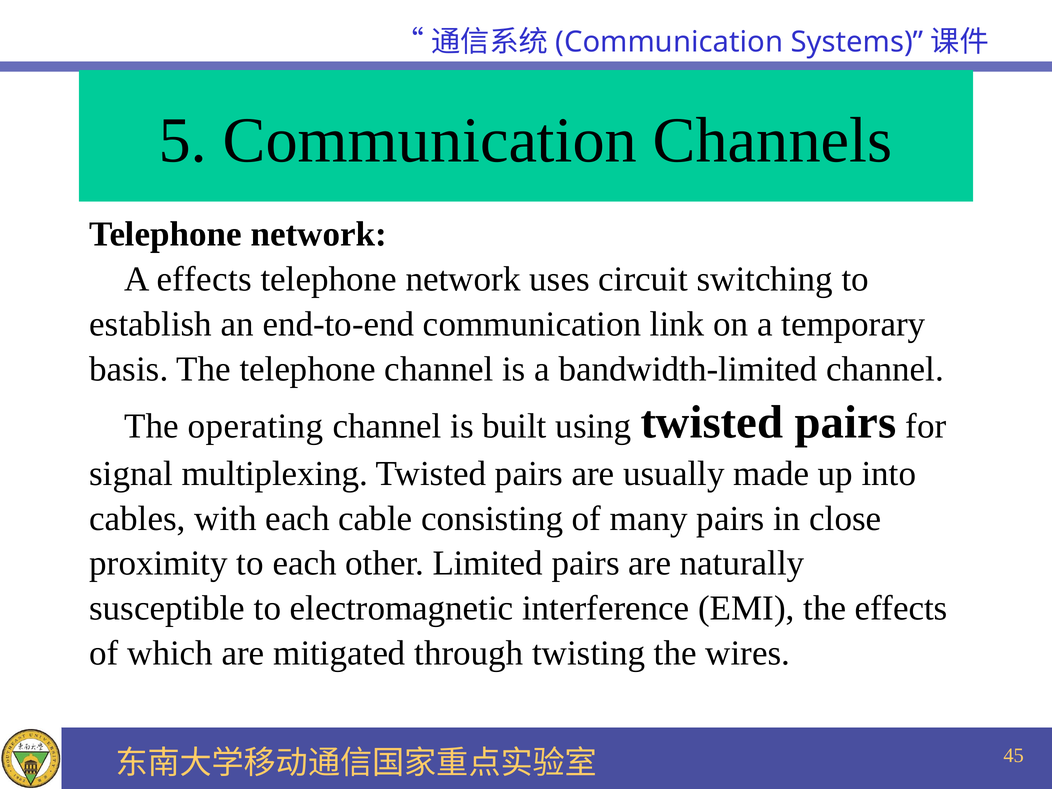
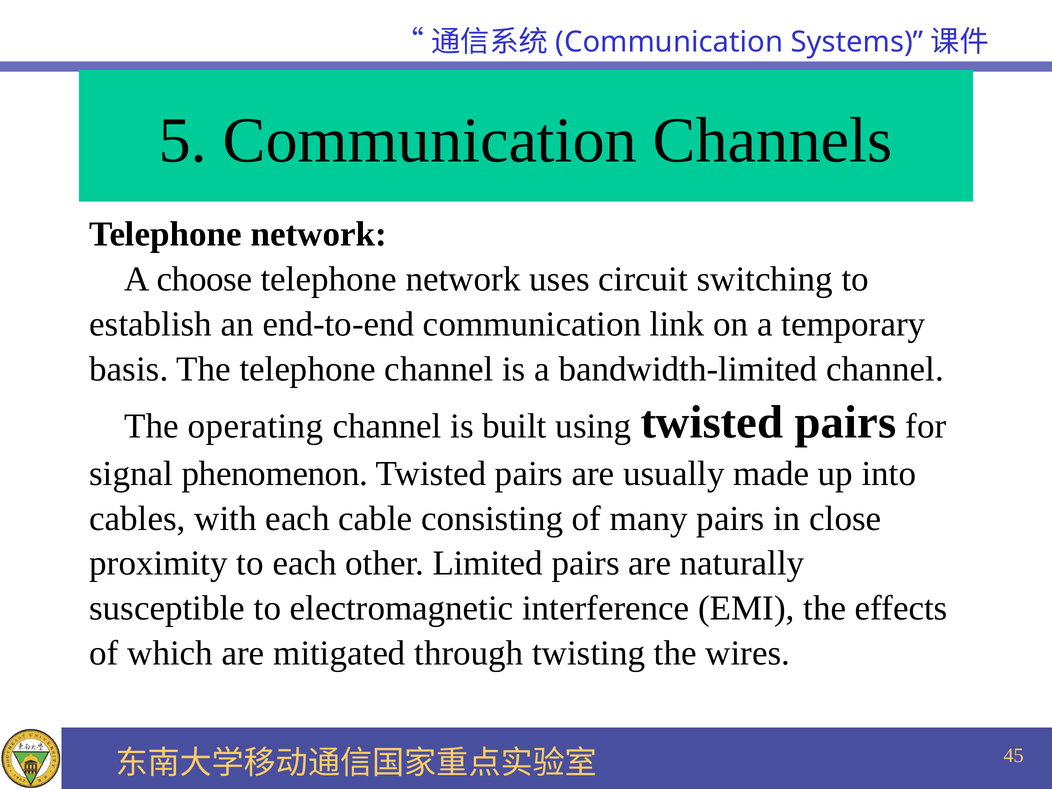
A effects: effects -> choose
multiplexing: multiplexing -> phenomenon
